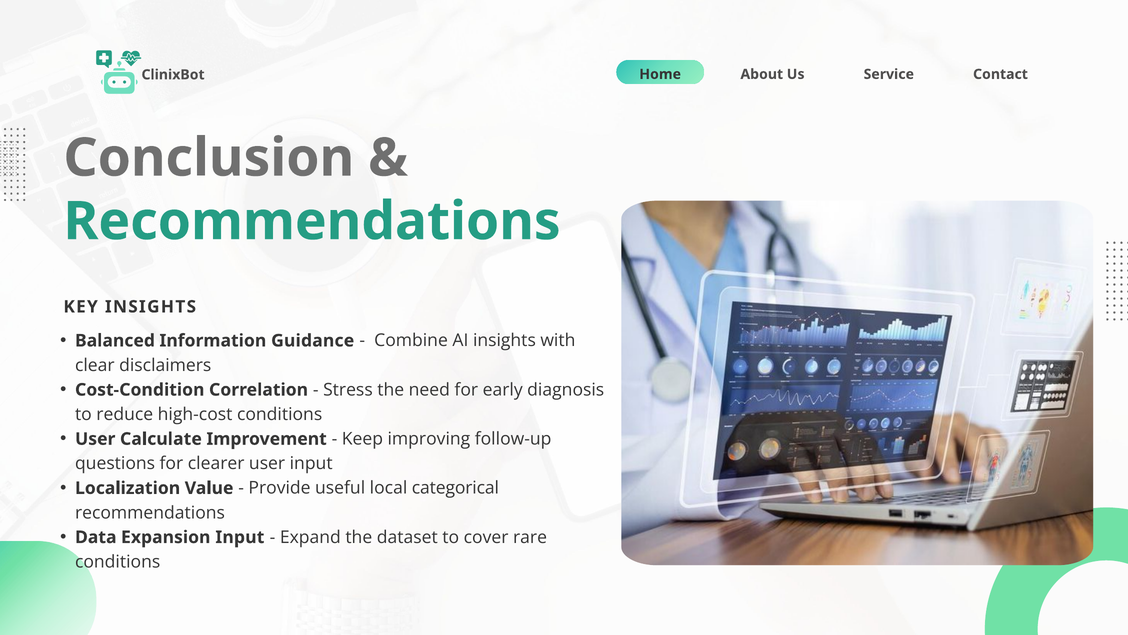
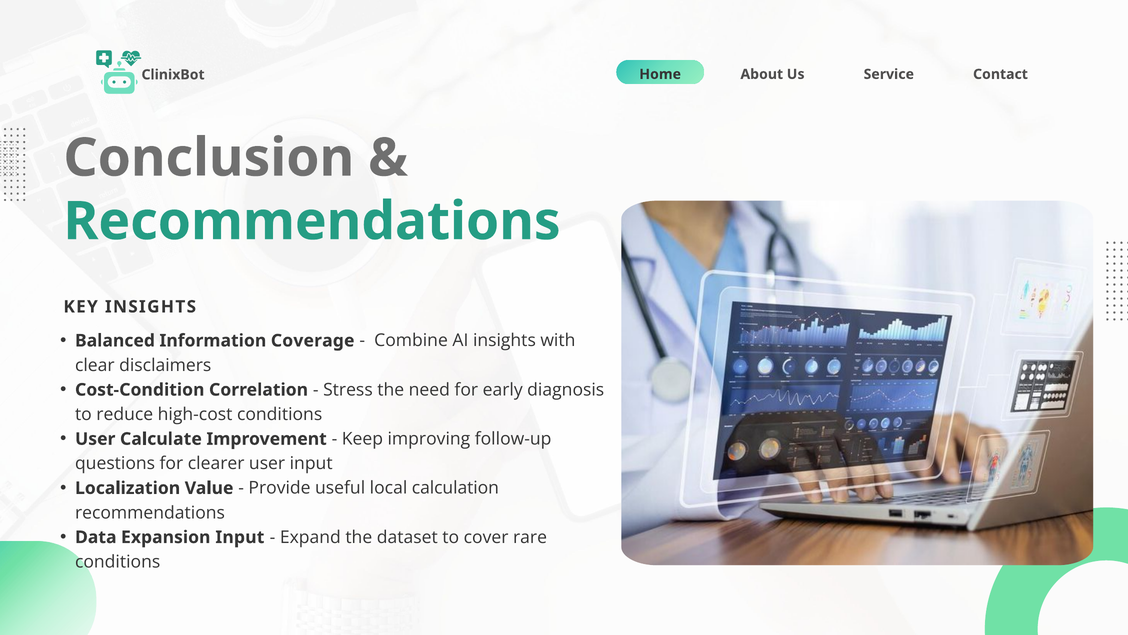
Guidance: Guidance -> Coverage
categorical: categorical -> calculation
